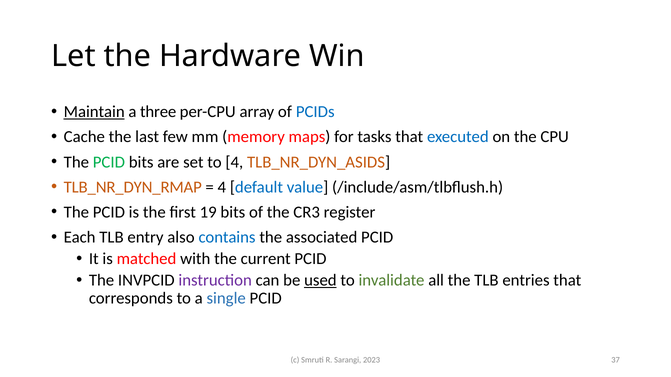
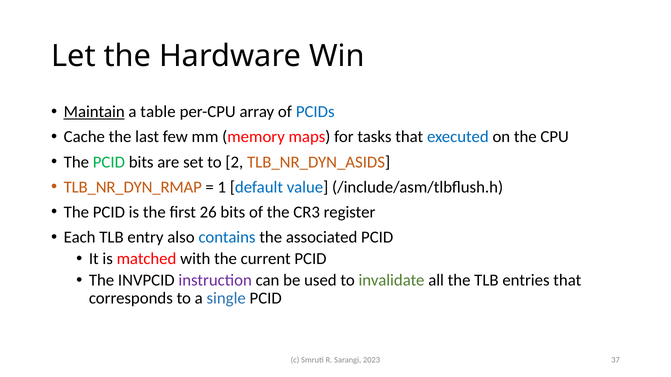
three: three -> table
to 4: 4 -> 2
4 at (222, 187): 4 -> 1
19: 19 -> 26
used underline: present -> none
